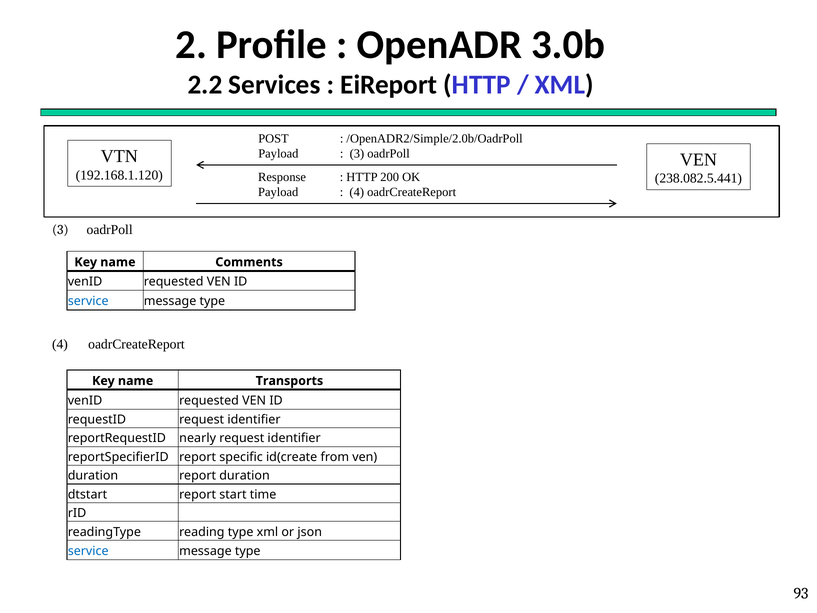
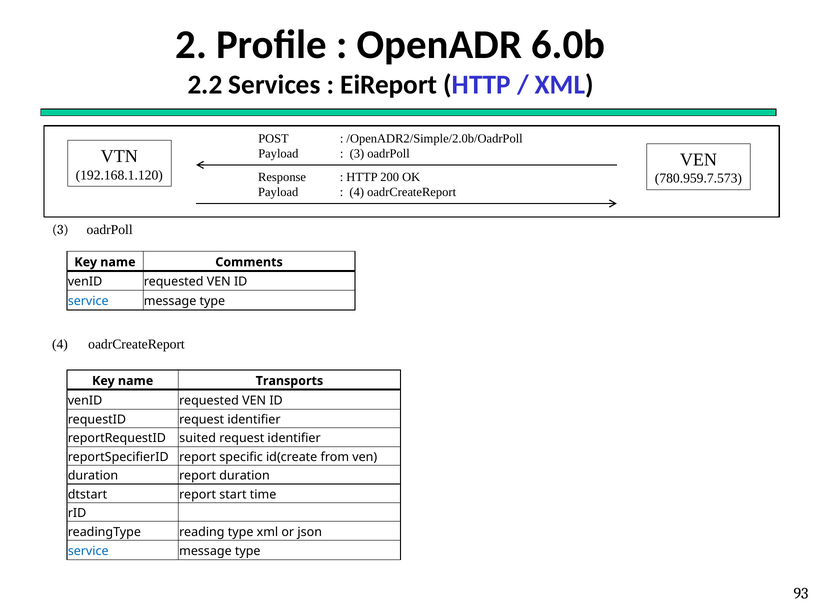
3.0b: 3.0b -> 6.0b
238.082.5.441: 238.082.5.441 -> 780.959.7.573
nearly: nearly -> suited
